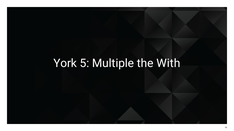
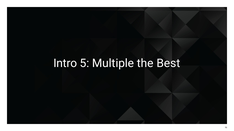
York: York -> Intro
With: With -> Best
